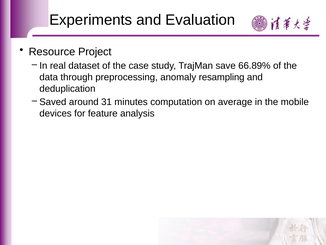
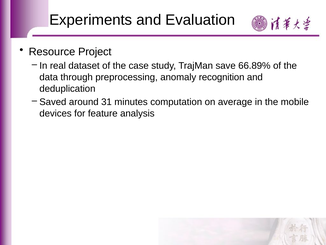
resampling: resampling -> recognition
